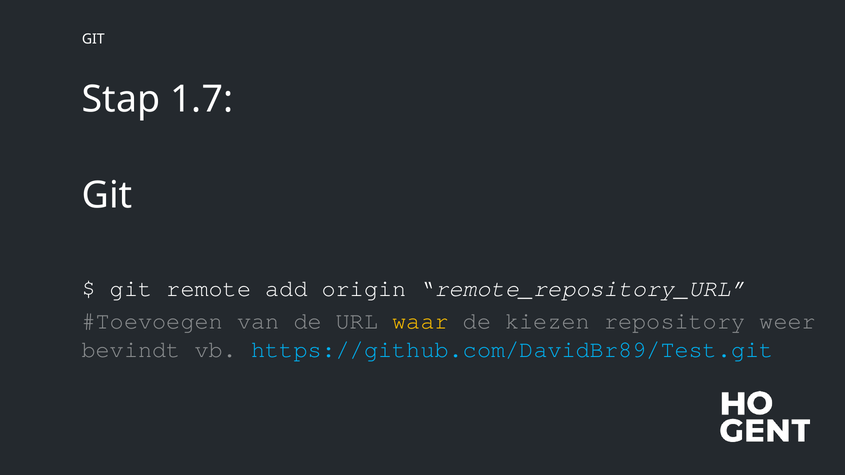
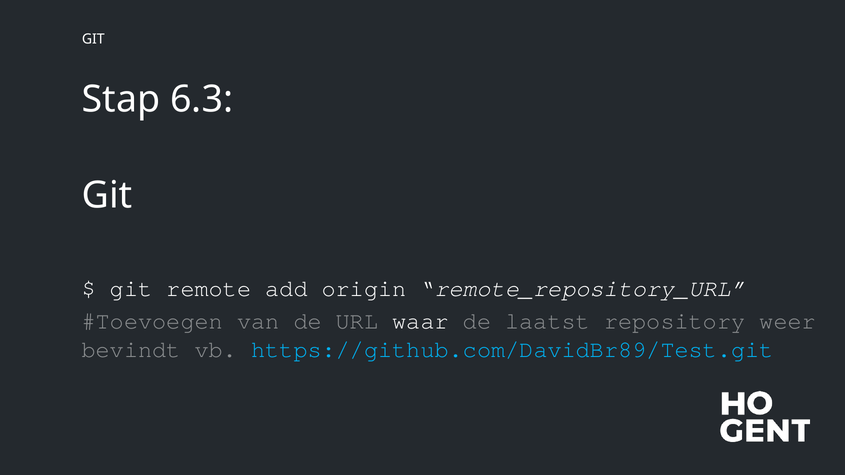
1.7: 1.7 -> 6.3
waar colour: yellow -> white
kiezen: kiezen -> laatst
